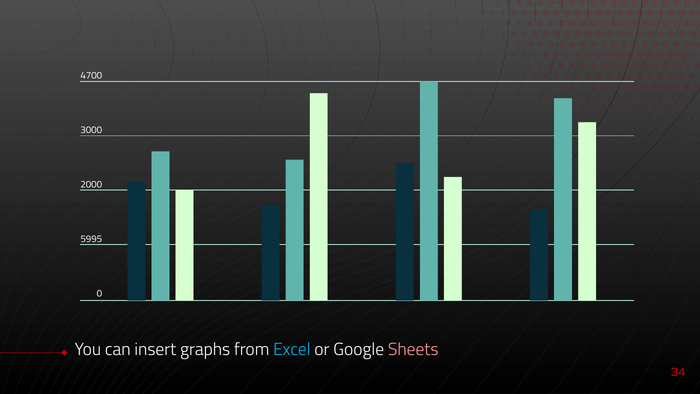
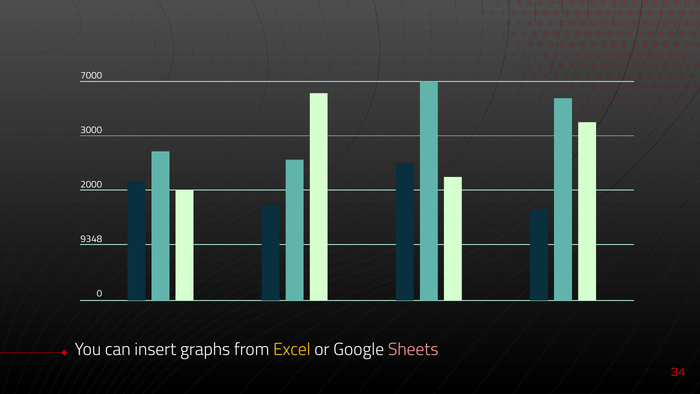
4700: 4700 -> 7000
5995: 5995 -> 9348
Excel colour: light blue -> yellow
